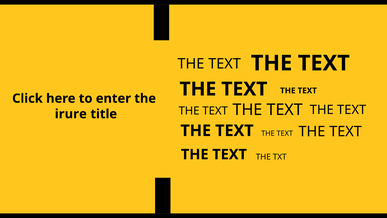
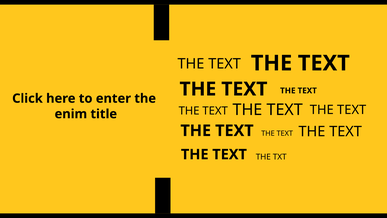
irure: irure -> enim
